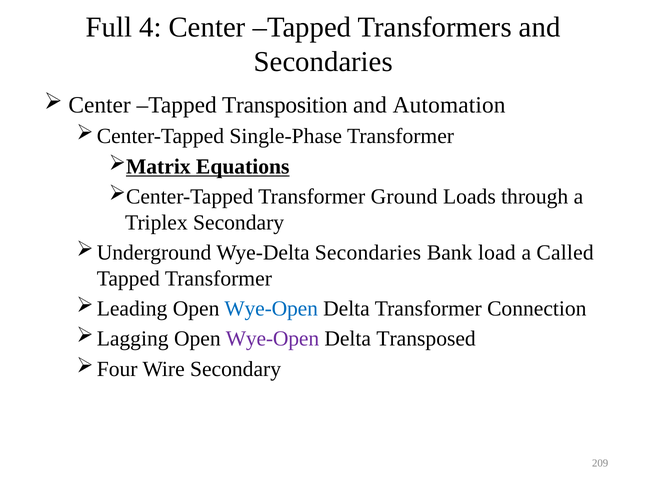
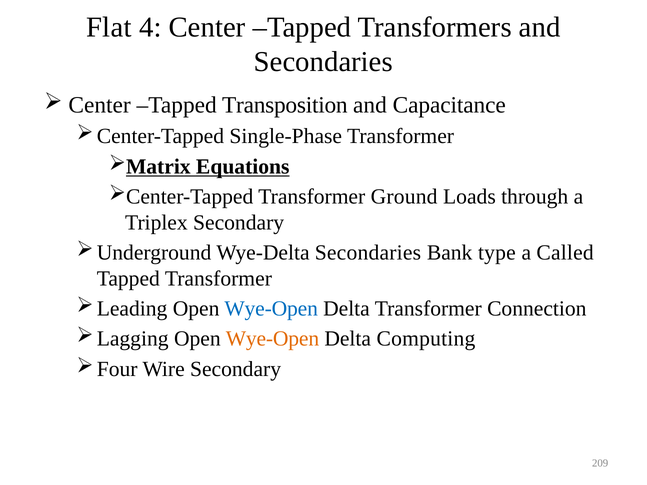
Full: Full -> Flat
Automation: Automation -> Capacitance
load: load -> type
Wye-Open at (272, 339) colour: purple -> orange
Transposed: Transposed -> Computing
